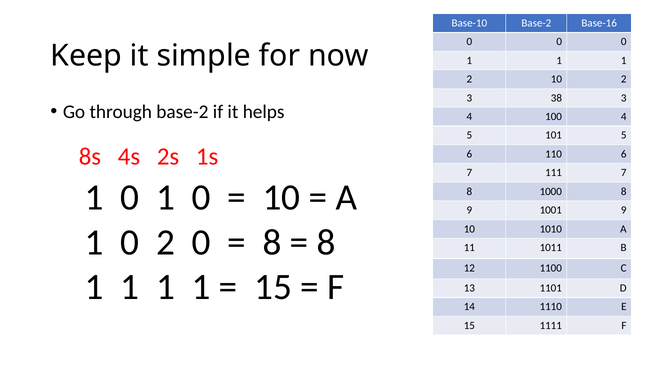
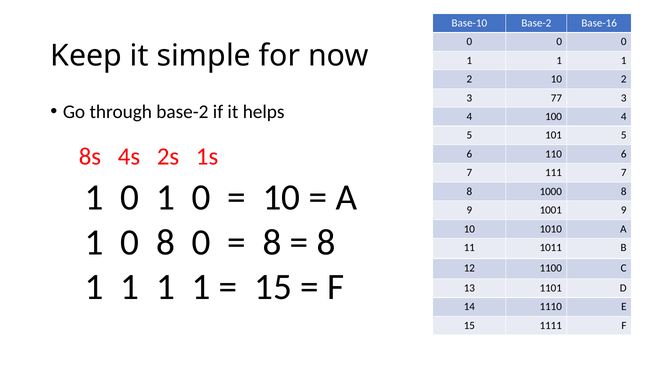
38: 38 -> 77
0 2: 2 -> 8
